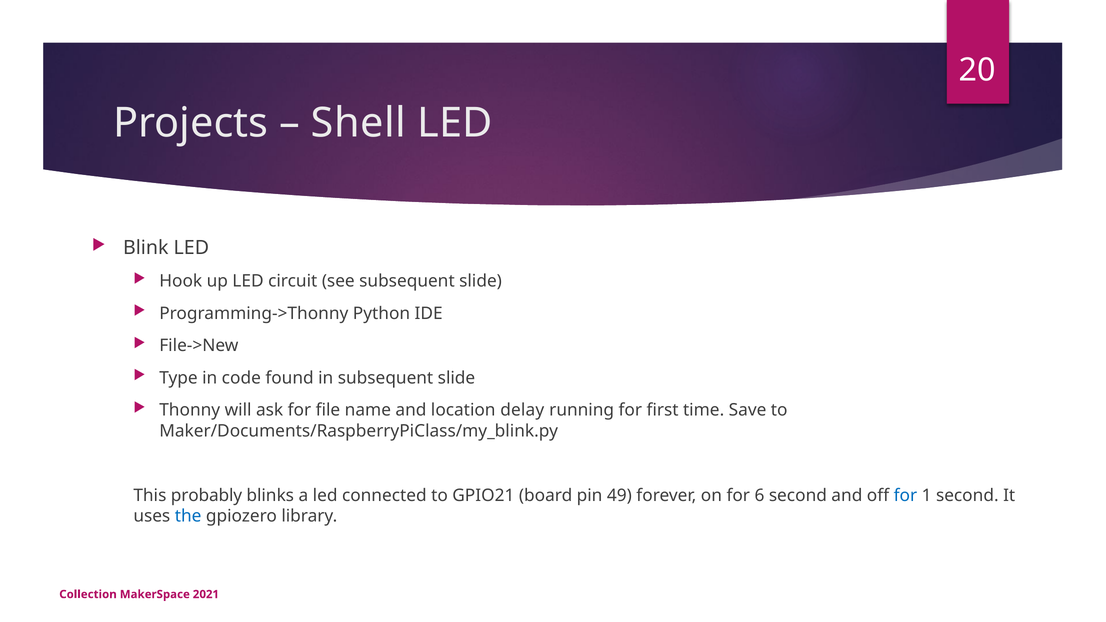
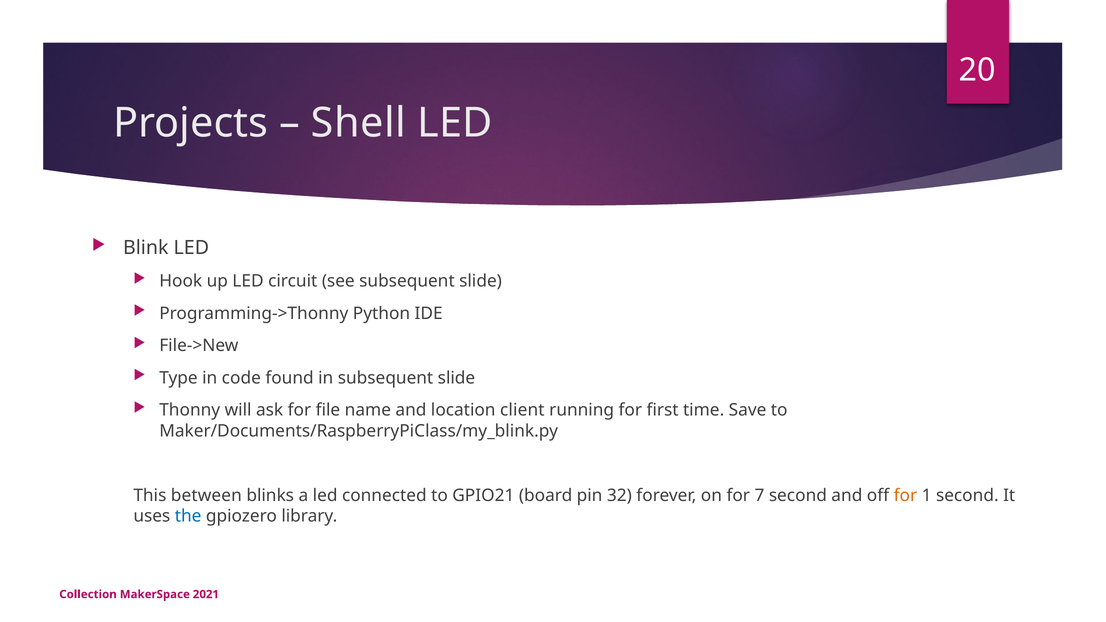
delay: delay -> client
probably: probably -> between
49: 49 -> 32
6: 6 -> 7
for at (905, 496) colour: blue -> orange
